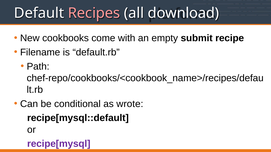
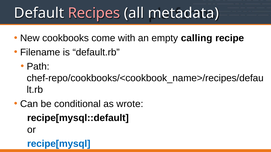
download: download -> metadata
submit: submit -> calling
recipe[mysql colour: purple -> blue
